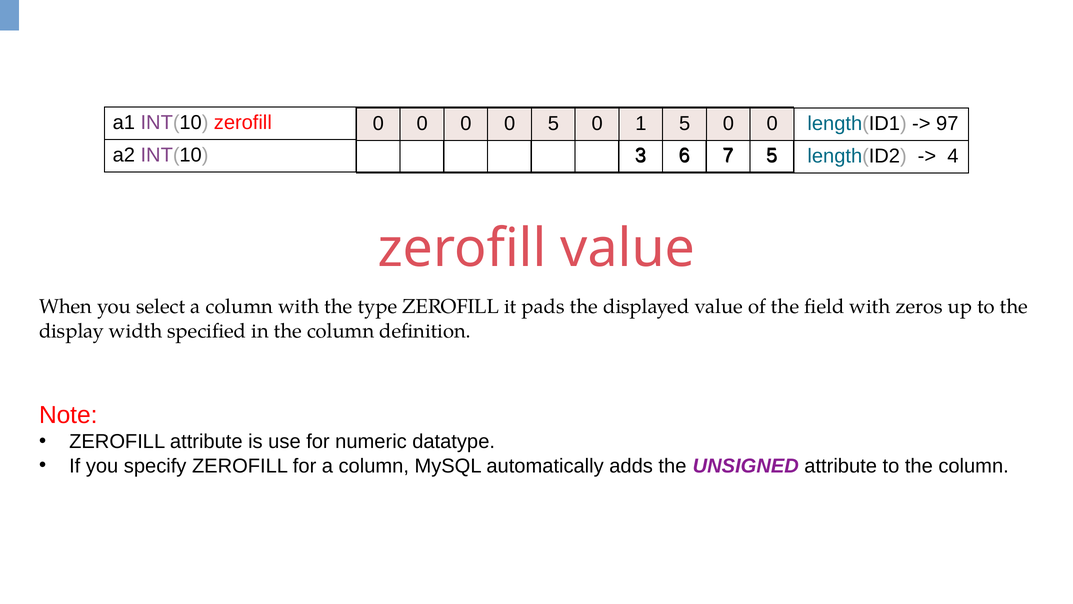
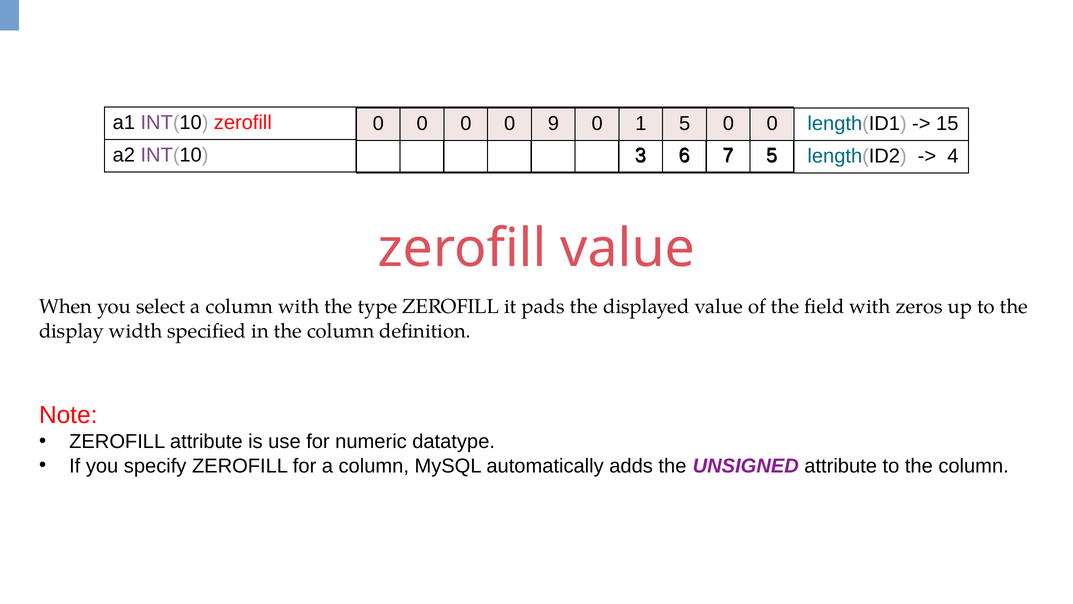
0 5: 5 -> 9
97: 97 -> 15
